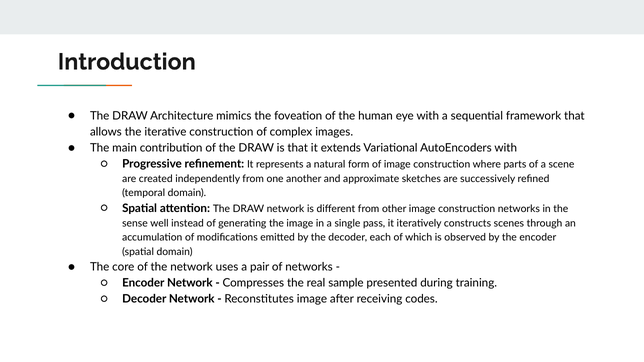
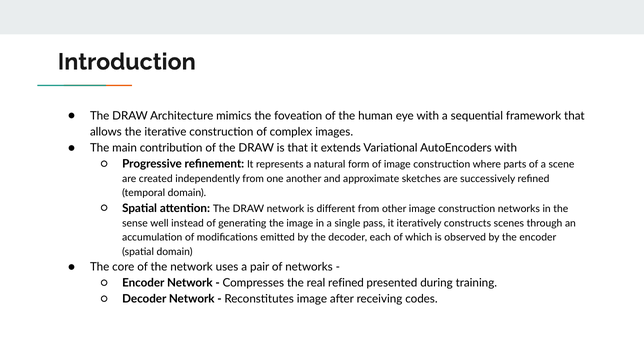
real sample: sample -> refined
